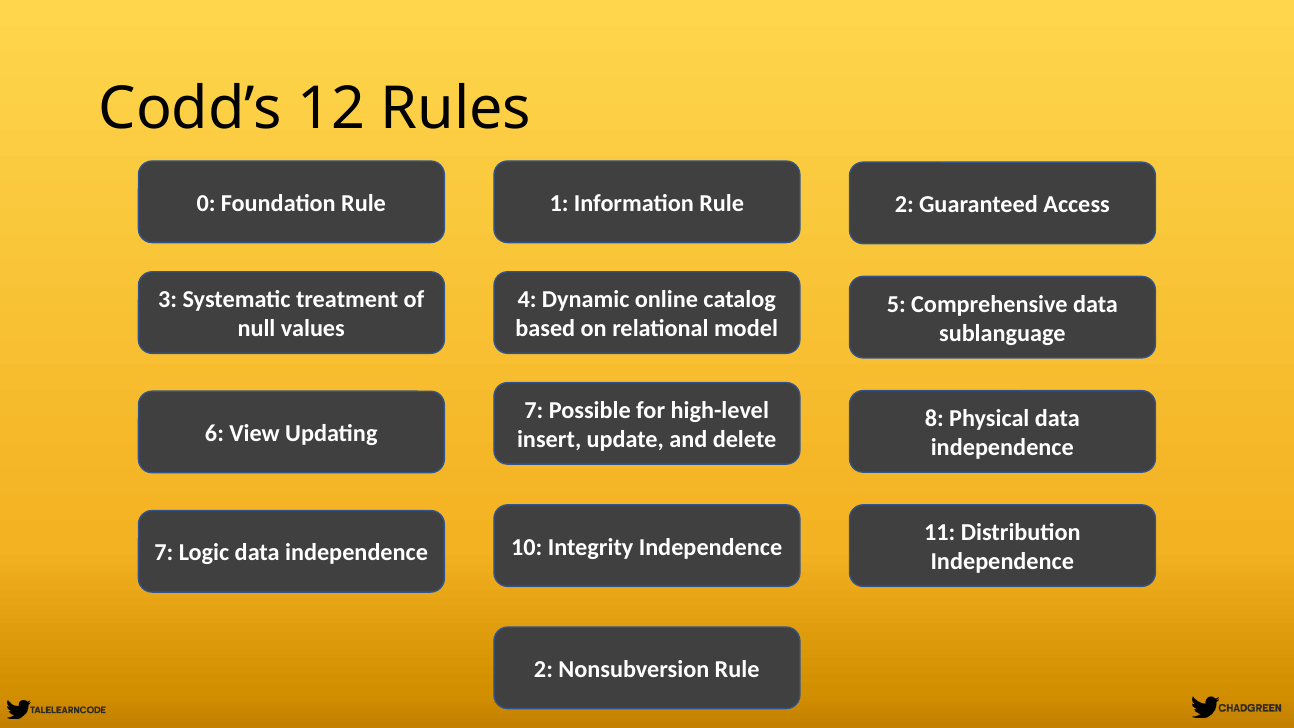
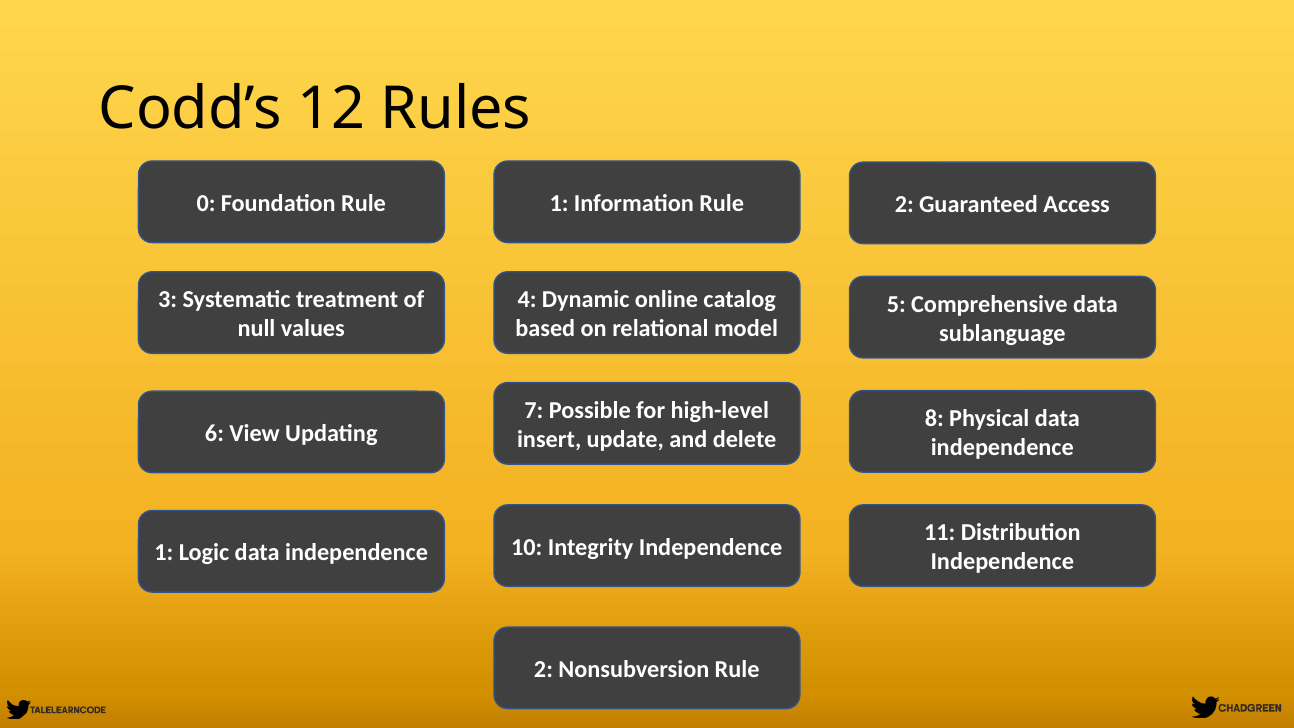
7 at (164, 553): 7 -> 1
